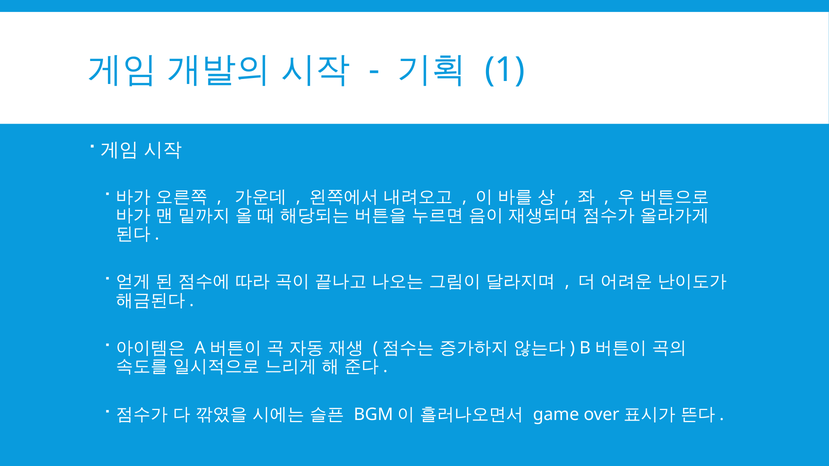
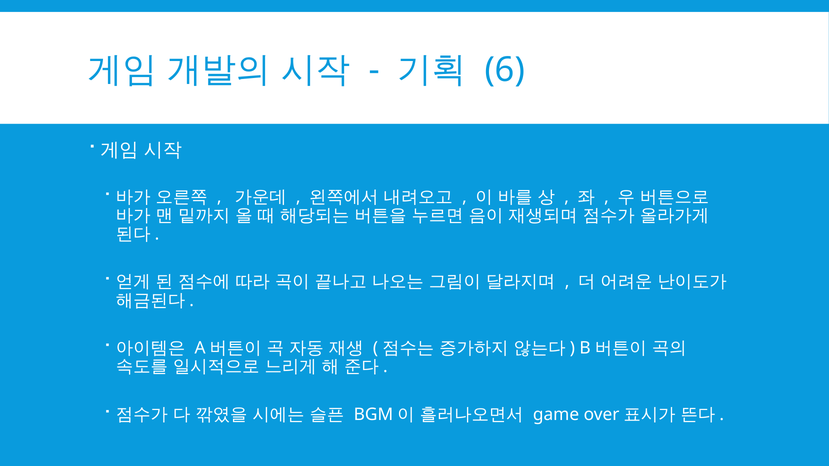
1: 1 -> 6
